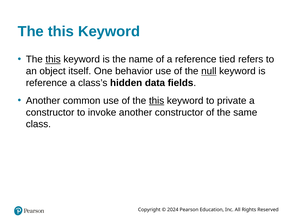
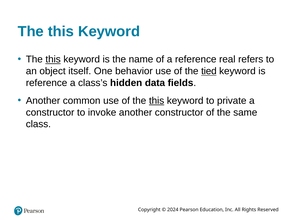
tied: tied -> real
null: null -> tied
